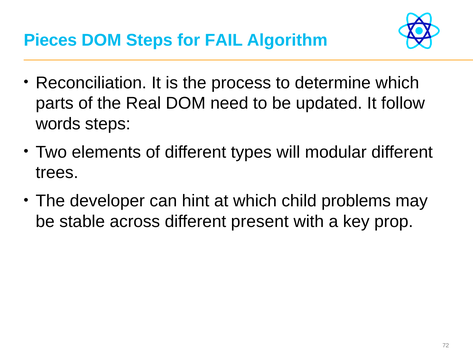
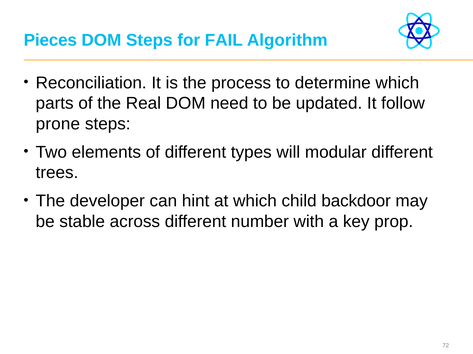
words: words -> prone
problems: problems -> backdoor
present: present -> number
